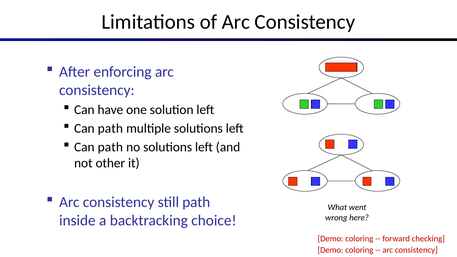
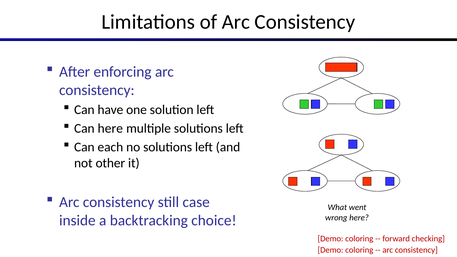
path at (110, 129): path -> here
path at (110, 147): path -> each
still path: path -> case
